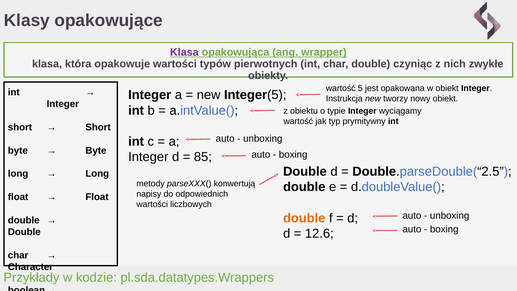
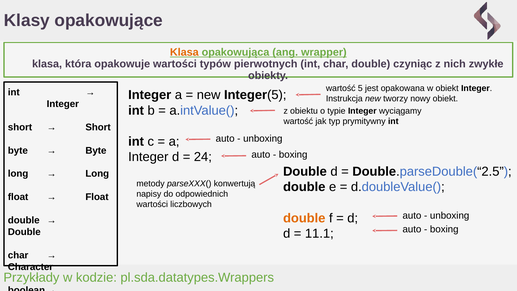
Klasa at (184, 52) colour: purple -> orange
85: 85 -> 24
12.6: 12.6 -> 11.1
